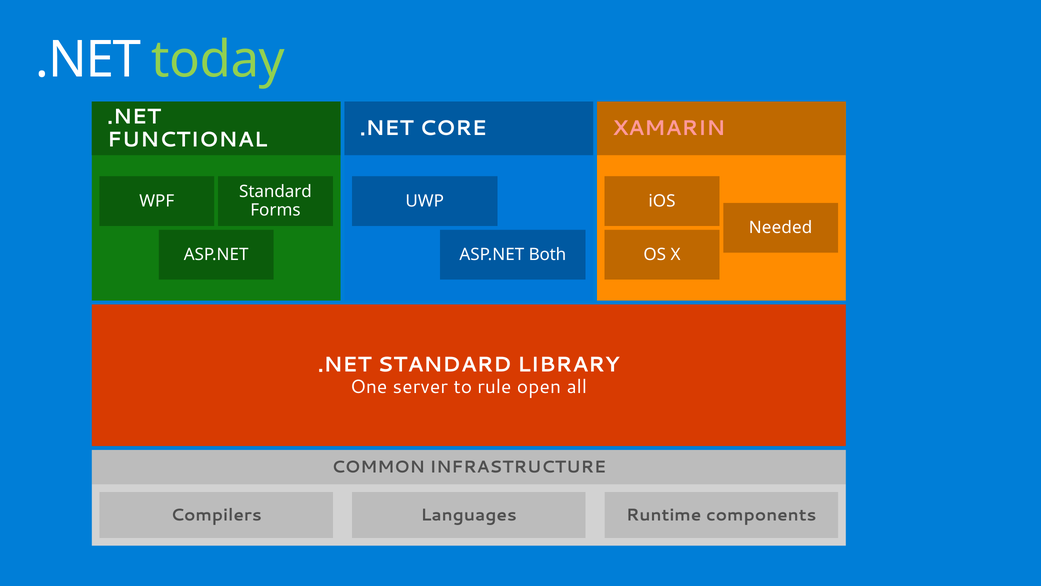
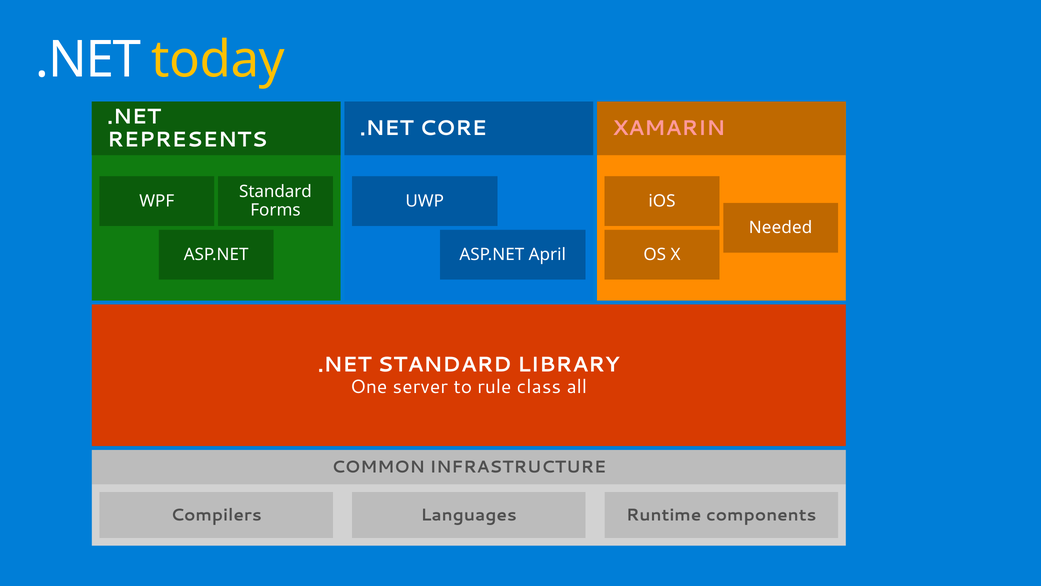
today colour: light green -> yellow
FUNCTIONAL: FUNCTIONAL -> REPRESENTS
Both: Both -> April
open: open -> class
